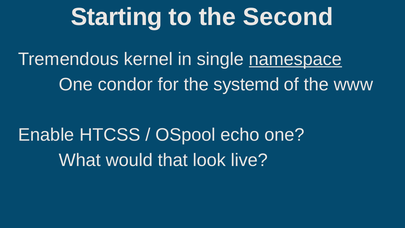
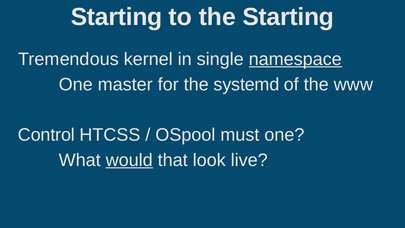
the Second: Second -> Starting
condor: condor -> master
Enable: Enable -> Control
echo: echo -> must
would underline: none -> present
